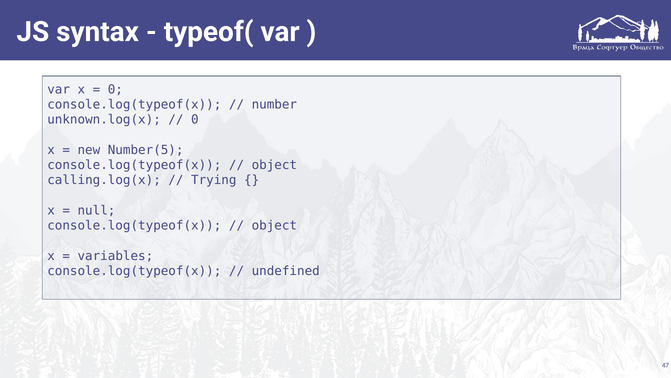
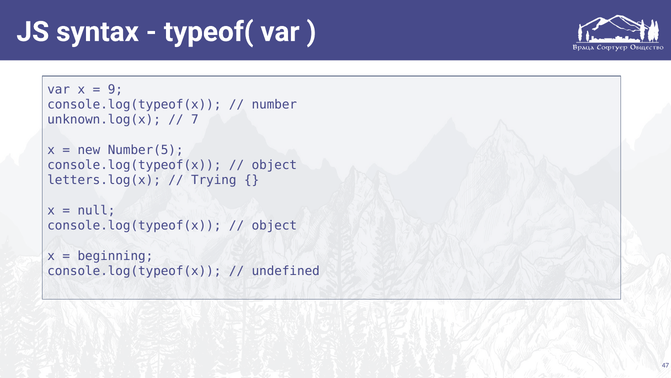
0 at (115, 89): 0 -> 9
0 at (195, 120): 0 -> 7
calling.log(x: calling.log(x -> letters.log(x
variables: variables -> beginning
